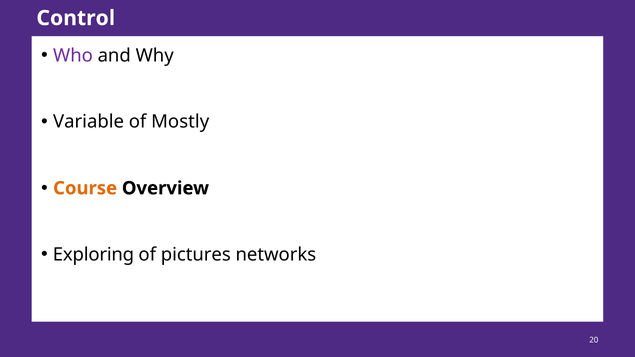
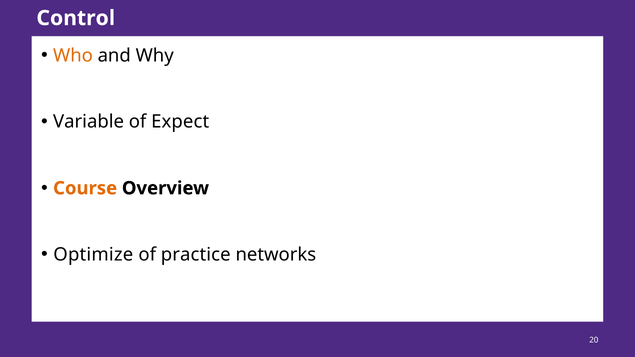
Who colour: purple -> orange
Mostly: Mostly -> Expect
Exploring: Exploring -> Optimize
pictures: pictures -> practice
